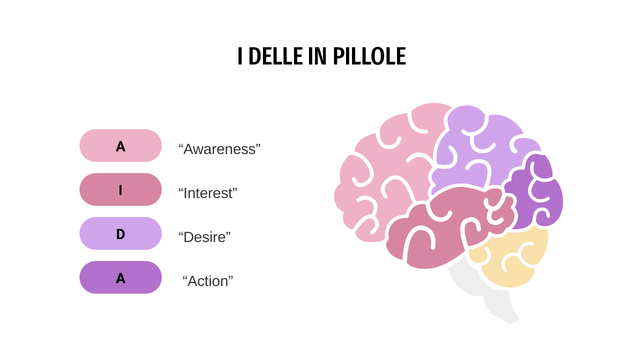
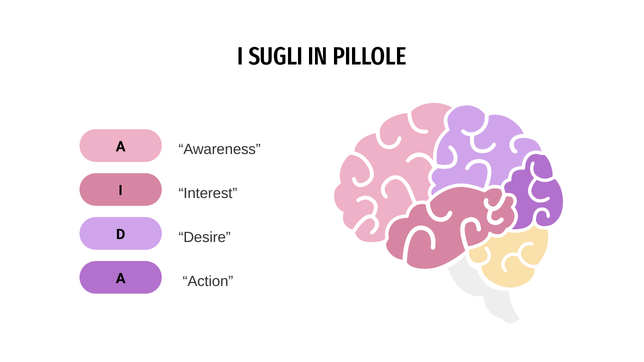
DELLE: DELLE -> SUGLI
